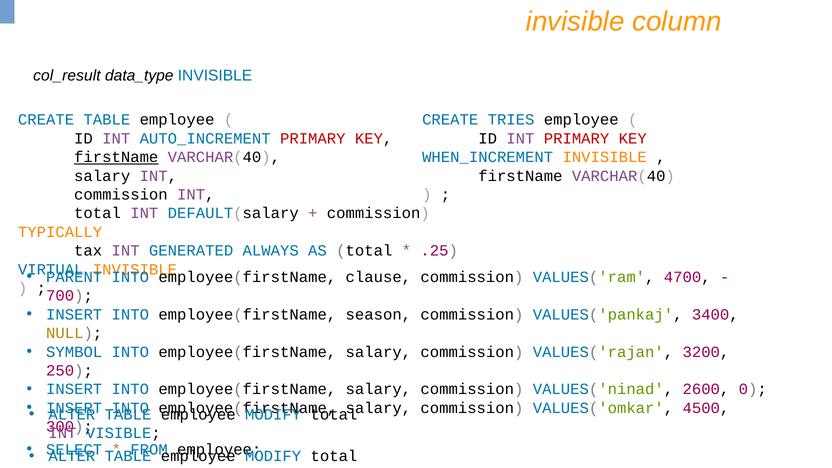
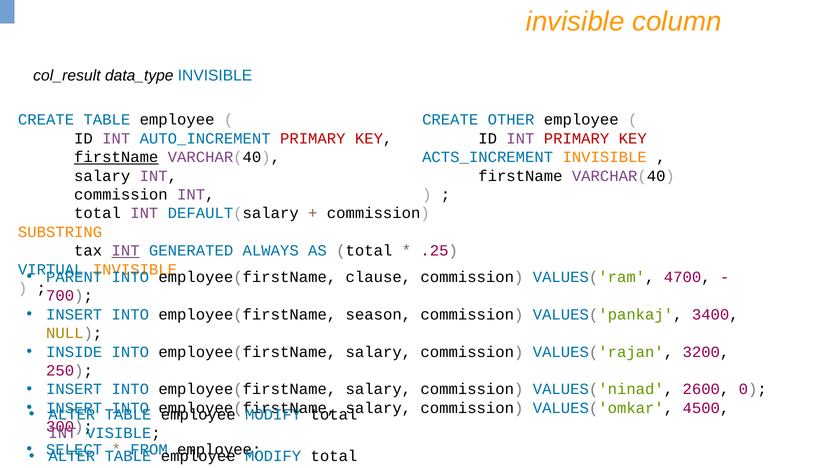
TRIES: TRIES -> OTHER
WHEN_INCREMENT: WHEN_INCREMENT -> ACTS_INCREMENT
TYPICALLY: TYPICALLY -> SUBSTRING
INT at (126, 251) underline: none -> present
SYMBOL: SYMBOL -> INSIDE
